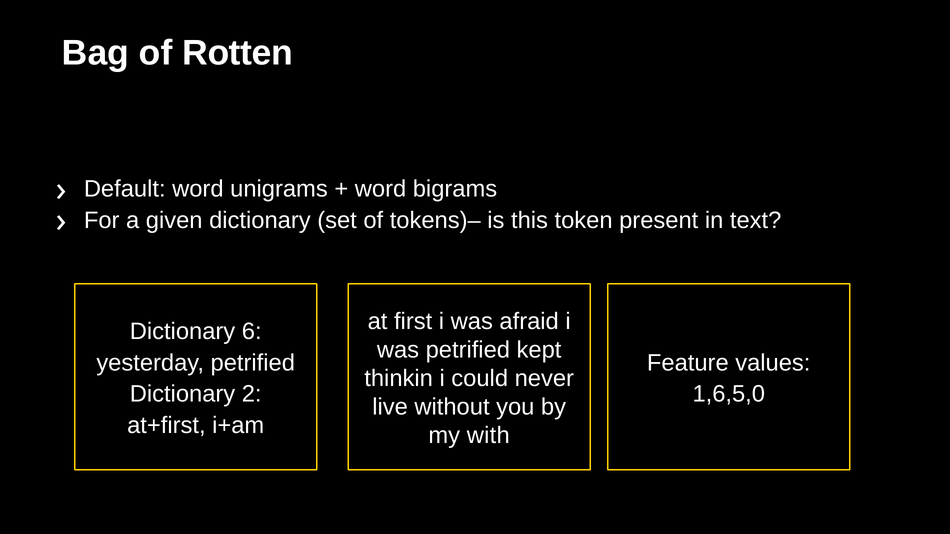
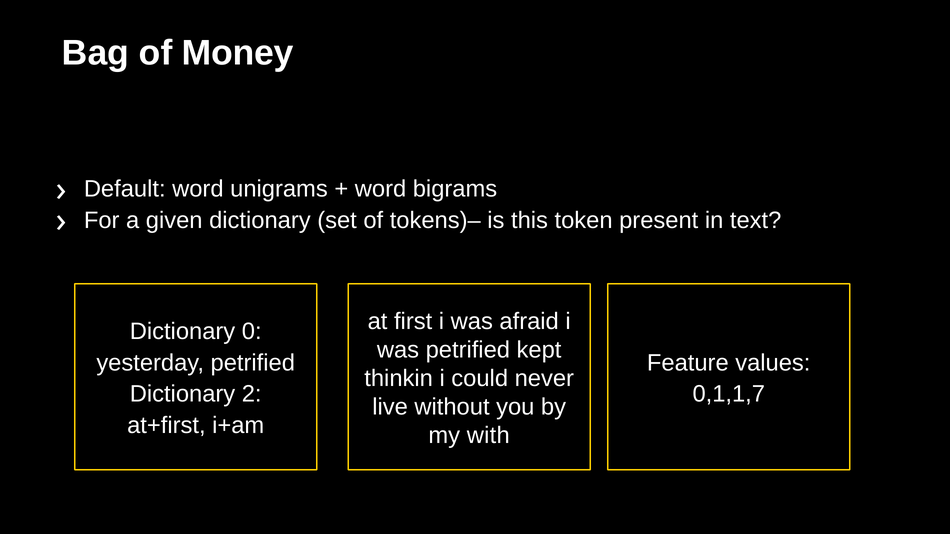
Rotten: Rotten -> Money
6: 6 -> 0
1,6,5,0: 1,6,5,0 -> 0,1,1,7
